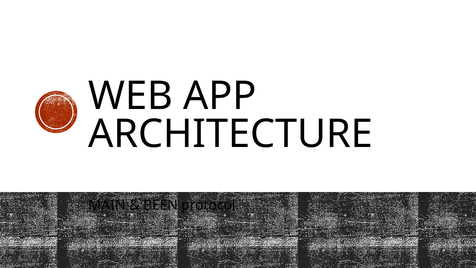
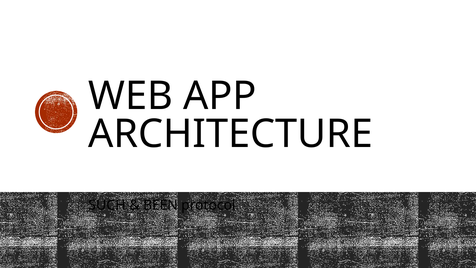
MAIN: MAIN -> SUCH
